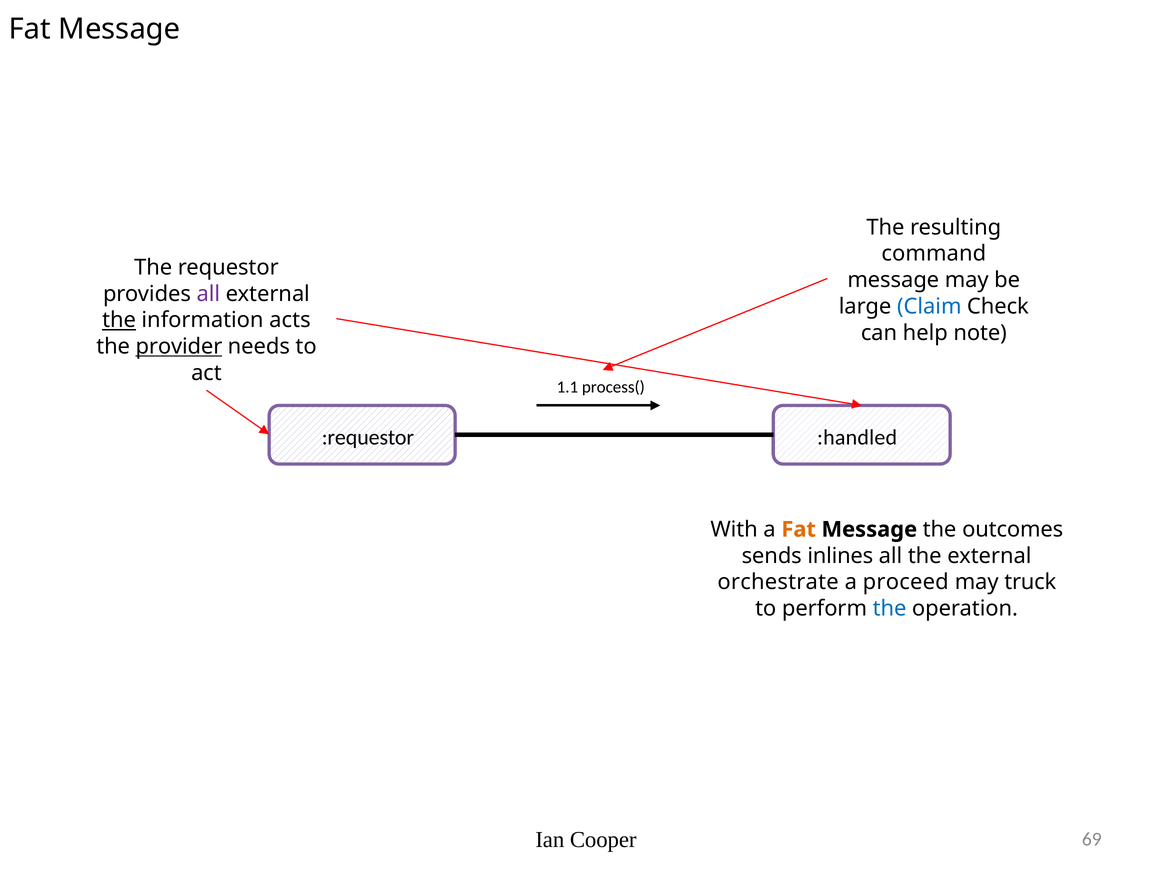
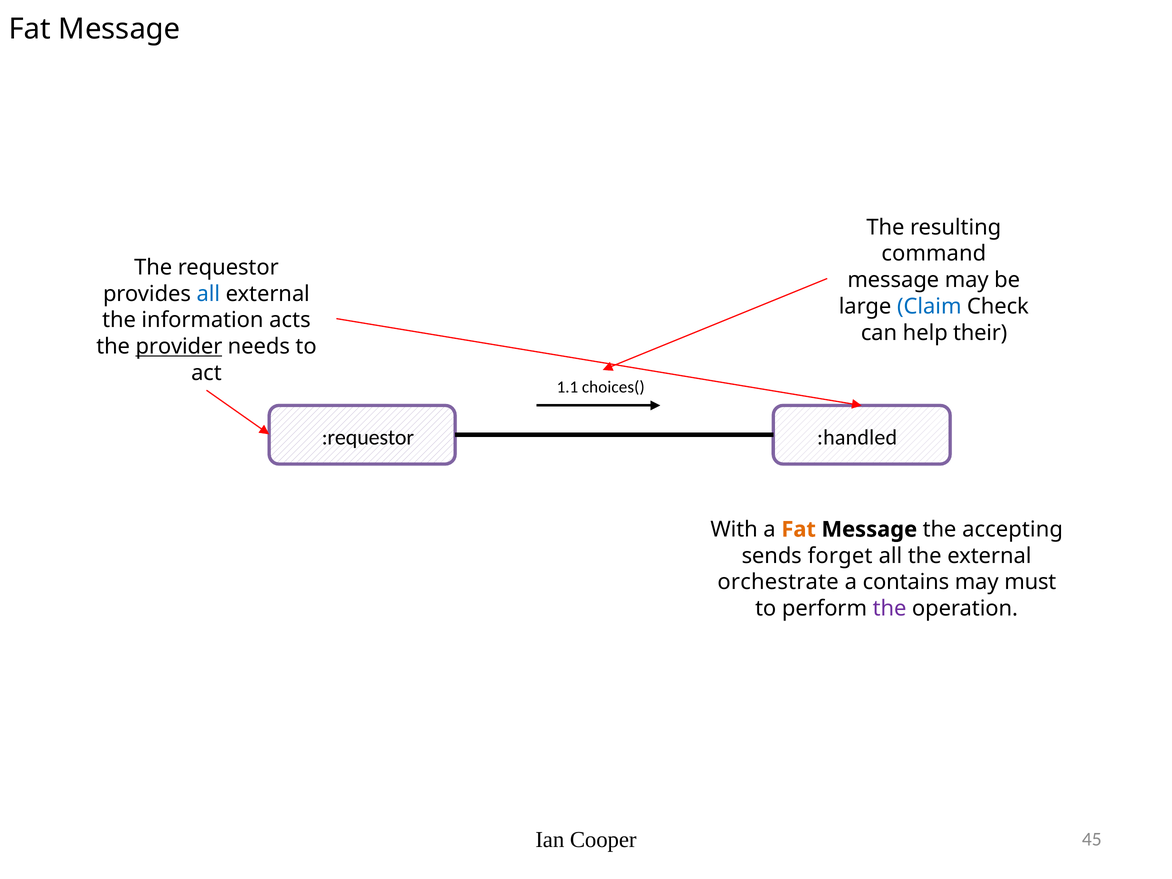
all at (208, 294) colour: purple -> blue
the at (119, 320) underline: present -> none
note: note -> their
process(: process( -> choices(
outcomes: outcomes -> accepting
inlines: inlines -> forget
proceed: proceed -> contains
truck: truck -> must
the at (890, 609) colour: blue -> purple
69: 69 -> 45
